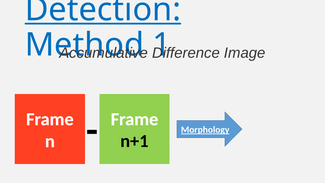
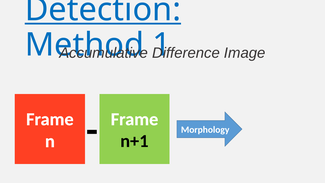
Morphology underline: present -> none
